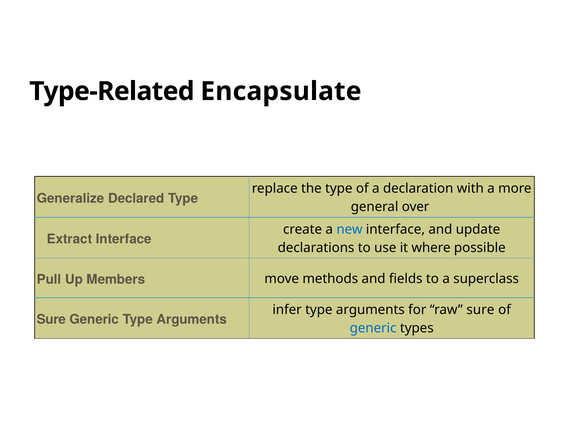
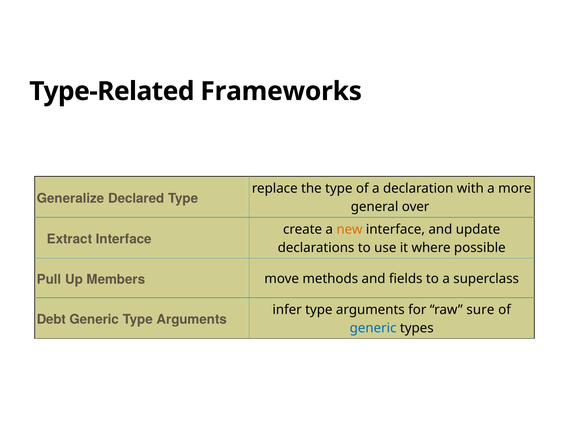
Encapsulate: Encapsulate -> Frameworks
new colour: blue -> orange
Sure at (51, 319): Sure -> Debt
